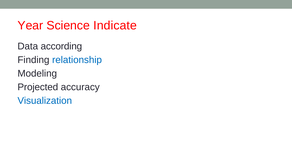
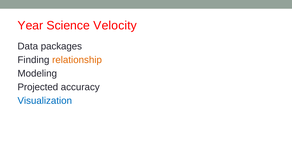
Indicate: Indicate -> Velocity
according: according -> packages
relationship colour: blue -> orange
